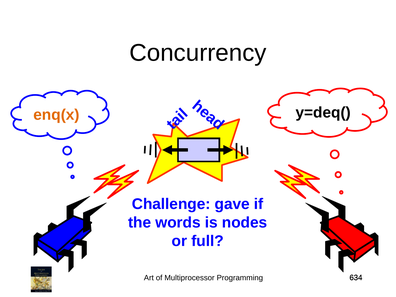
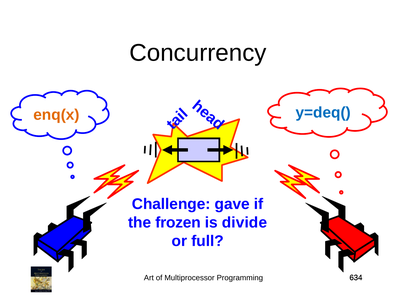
y=deq( colour: black -> blue
words: words -> frozen
nodes: nodes -> divide
